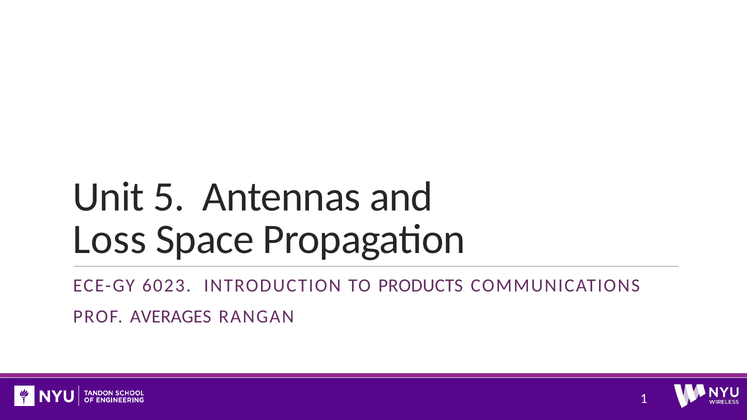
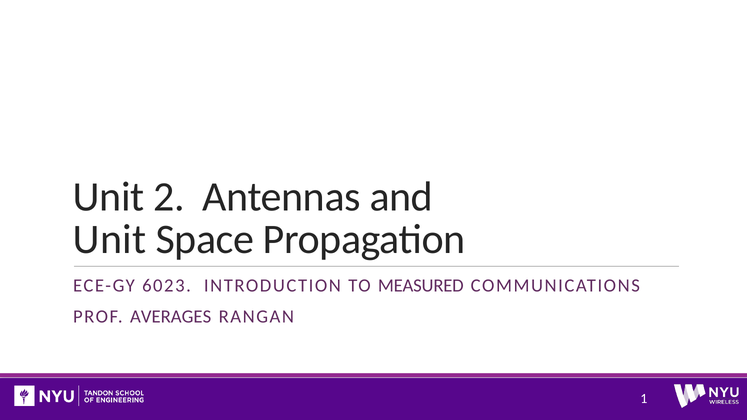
5: 5 -> 2
Loss at (110, 240): Loss -> Unit
PRODUCTS: PRODUCTS -> MEASURED
